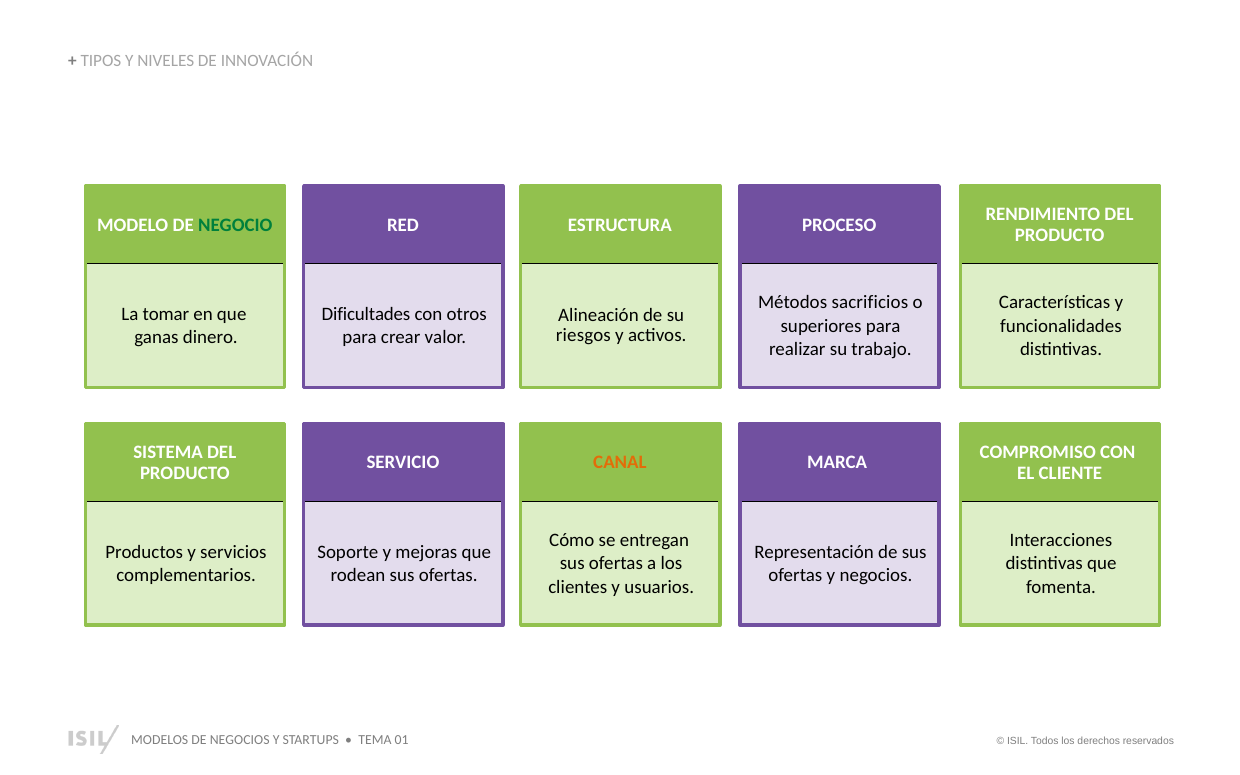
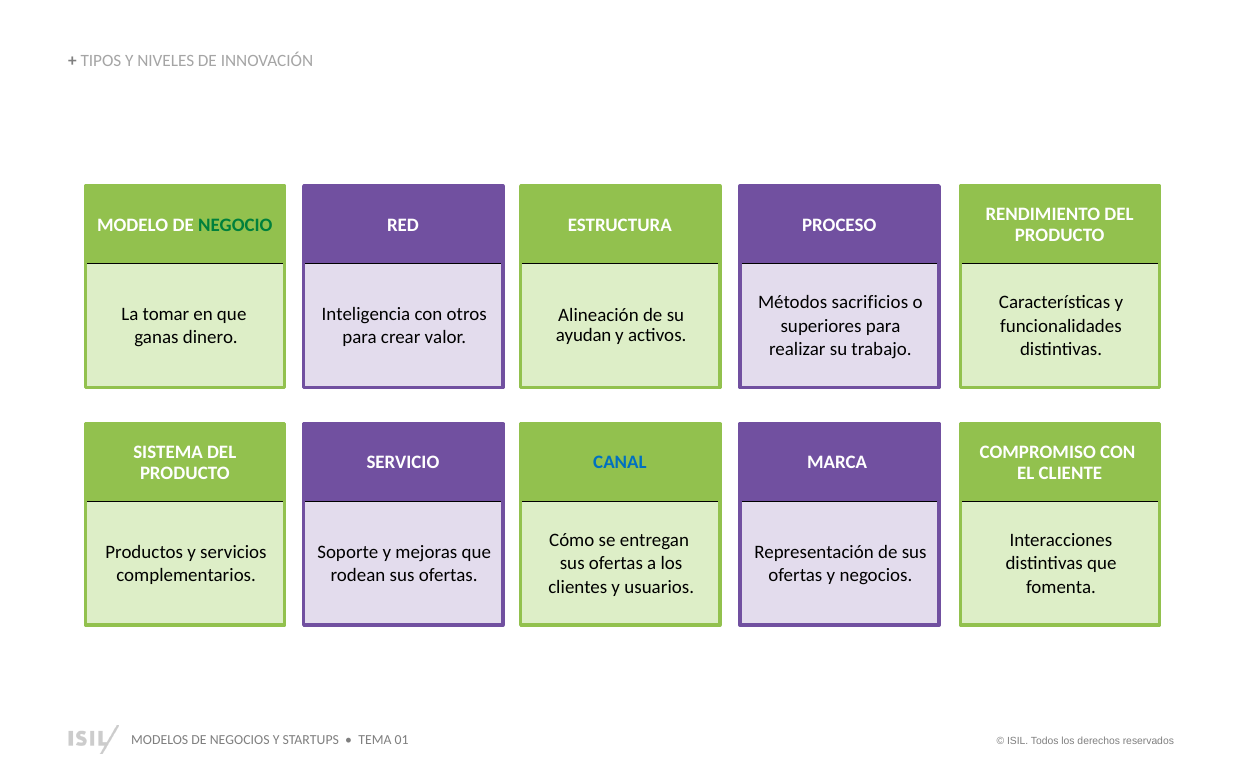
Dificultades: Dificultades -> Inteligencia
riesgos: riesgos -> ayudan
CANAL colour: orange -> blue
